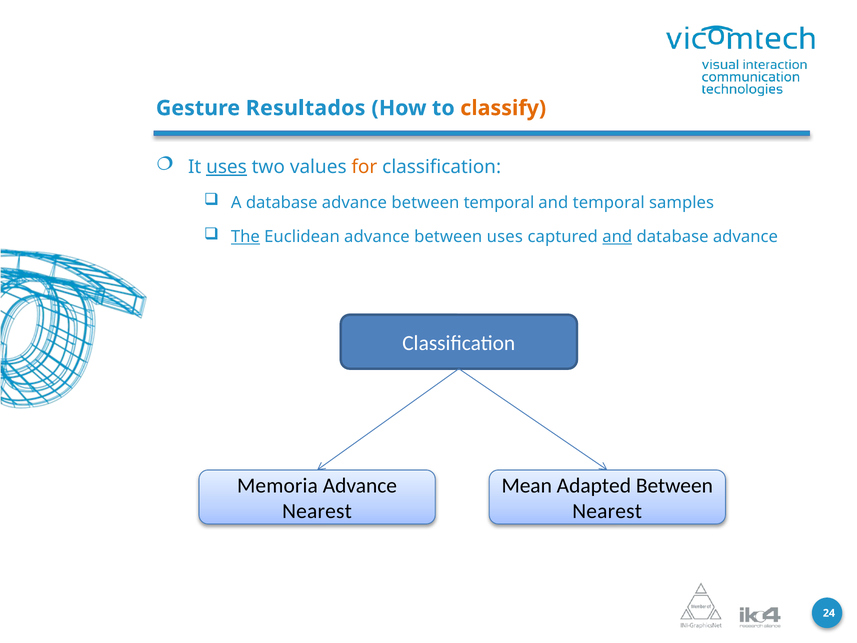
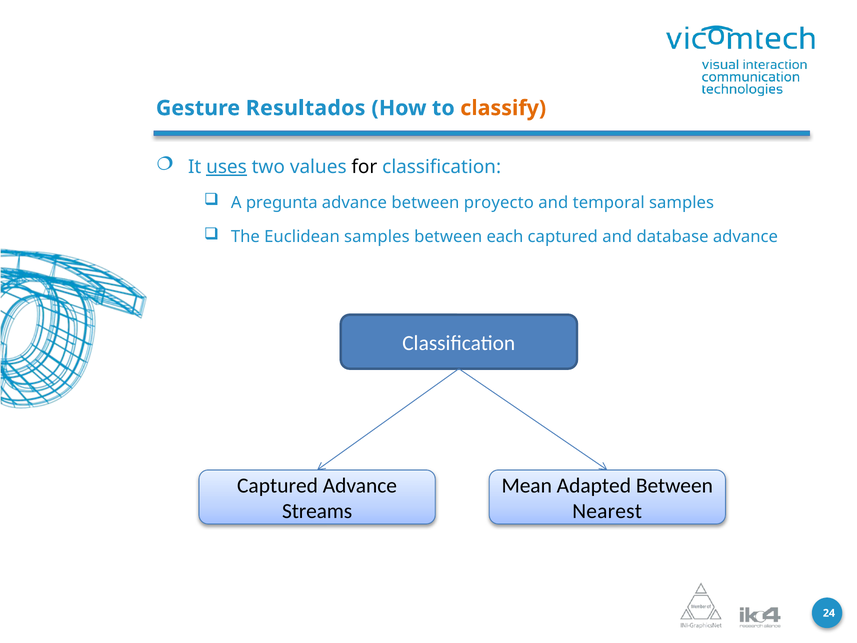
for colour: orange -> black
A database: database -> pregunta
between temporal: temporal -> proyecto
The underline: present -> none
Euclidean advance: advance -> samples
between uses: uses -> each
and at (617, 237) underline: present -> none
Memoria at (277, 485): Memoria -> Captured
Nearest at (317, 511): Nearest -> Streams
